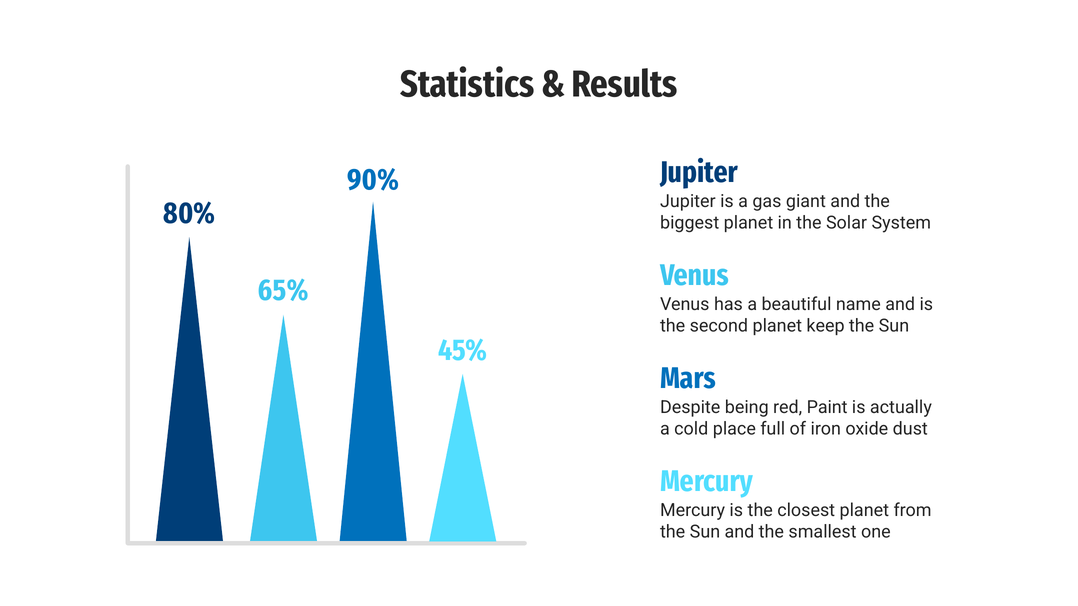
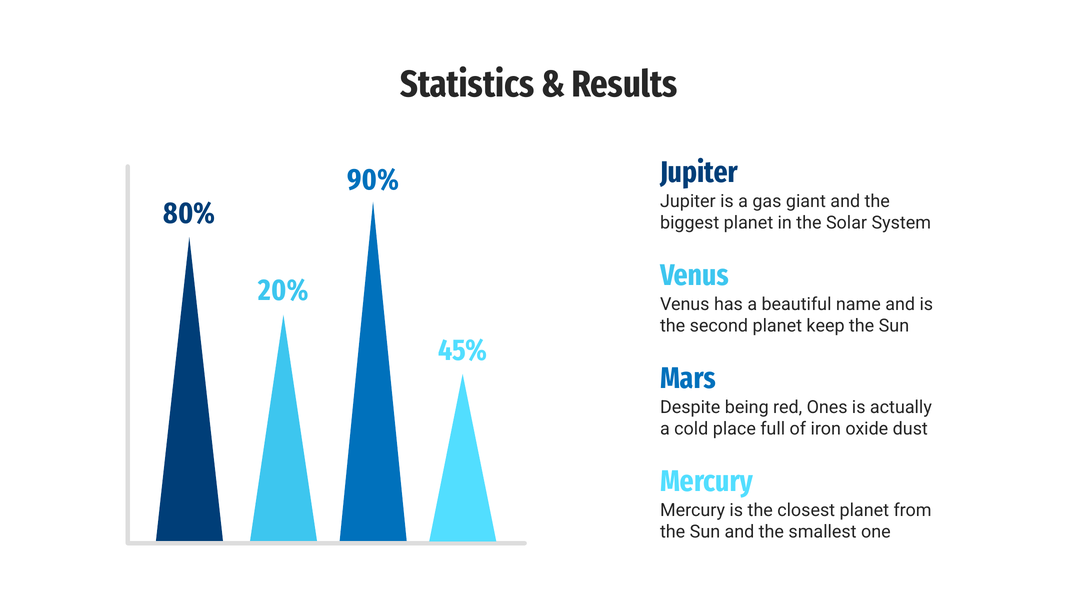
65%: 65% -> 20%
Paint: Paint -> Ones
